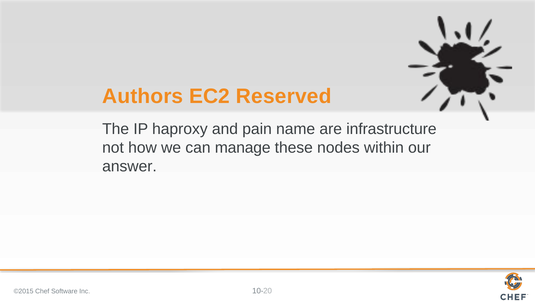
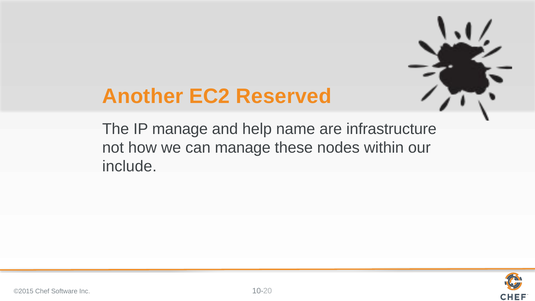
Authors: Authors -> Another
IP haproxy: haproxy -> manage
pain: pain -> help
answer: answer -> include
